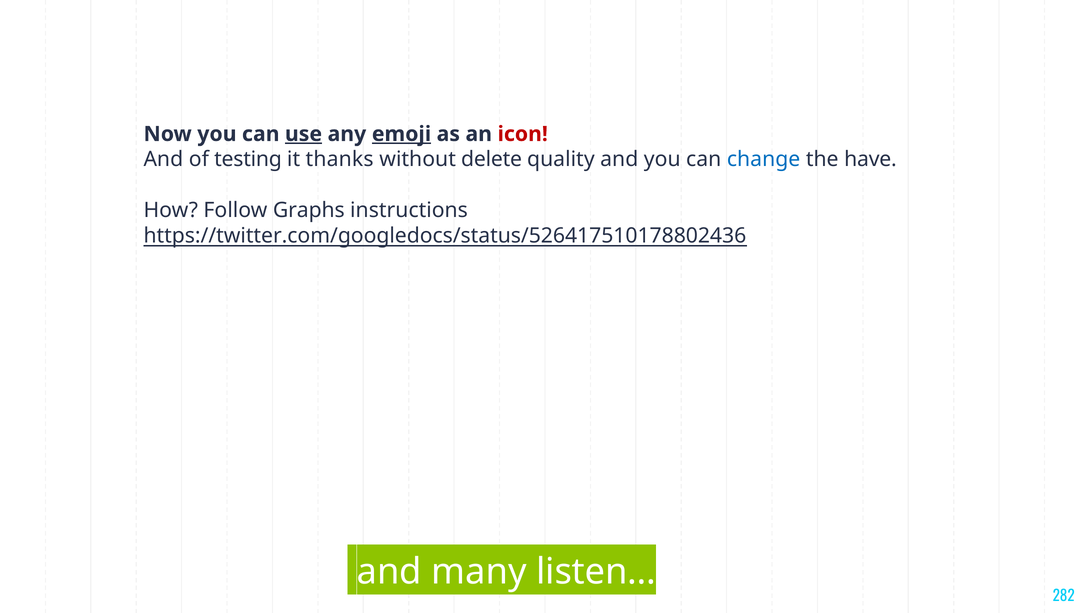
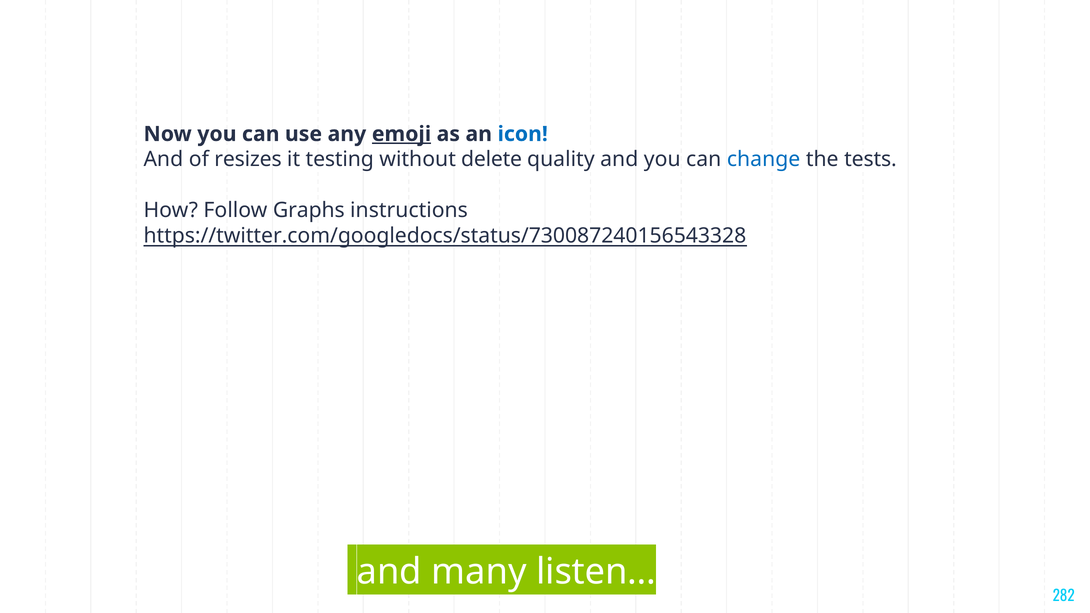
use underline: present -> none
icon colour: red -> blue
testing: testing -> resizes
thanks: thanks -> testing
have: have -> tests
https://twitter.com/googledocs/status/526417510178802436: https://twitter.com/googledocs/status/526417510178802436 -> https://twitter.com/googledocs/status/730087240156543328
